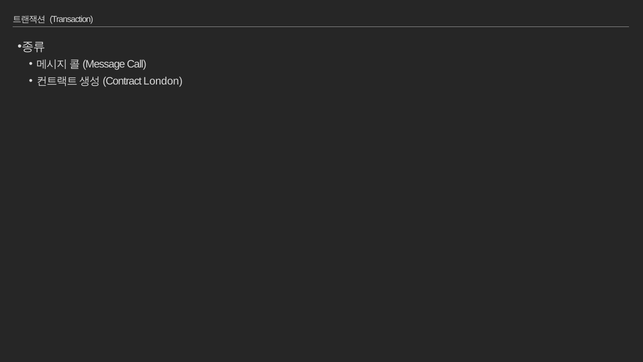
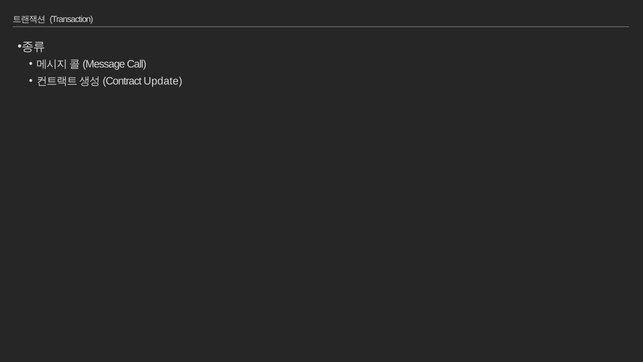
London: London -> Update
